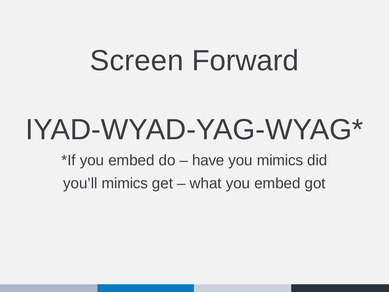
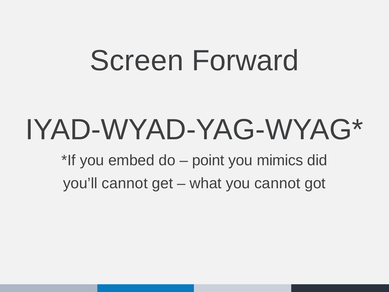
have: have -> point
you’ll mimics: mimics -> cannot
what you embed: embed -> cannot
